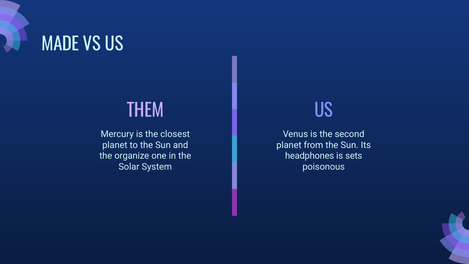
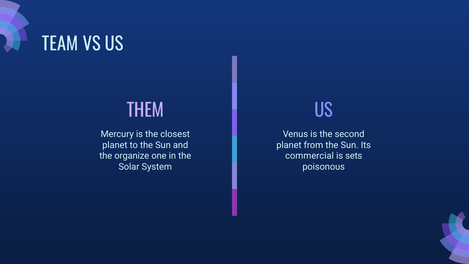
MADE: MADE -> TEAM
headphones: headphones -> commercial
